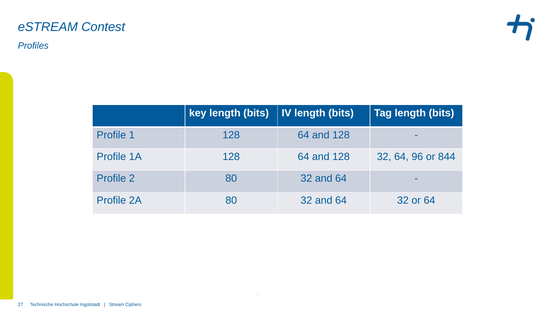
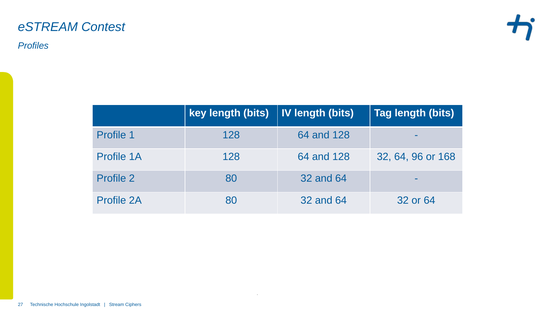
844: 844 -> 168
